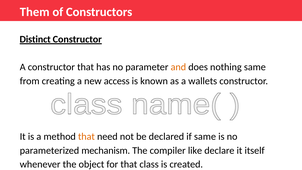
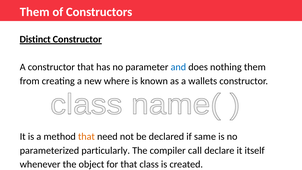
and colour: orange -> blue
nothing same: same -> them
access: access -> where
mechanism: mechanism -> particularly
like: like -> call
